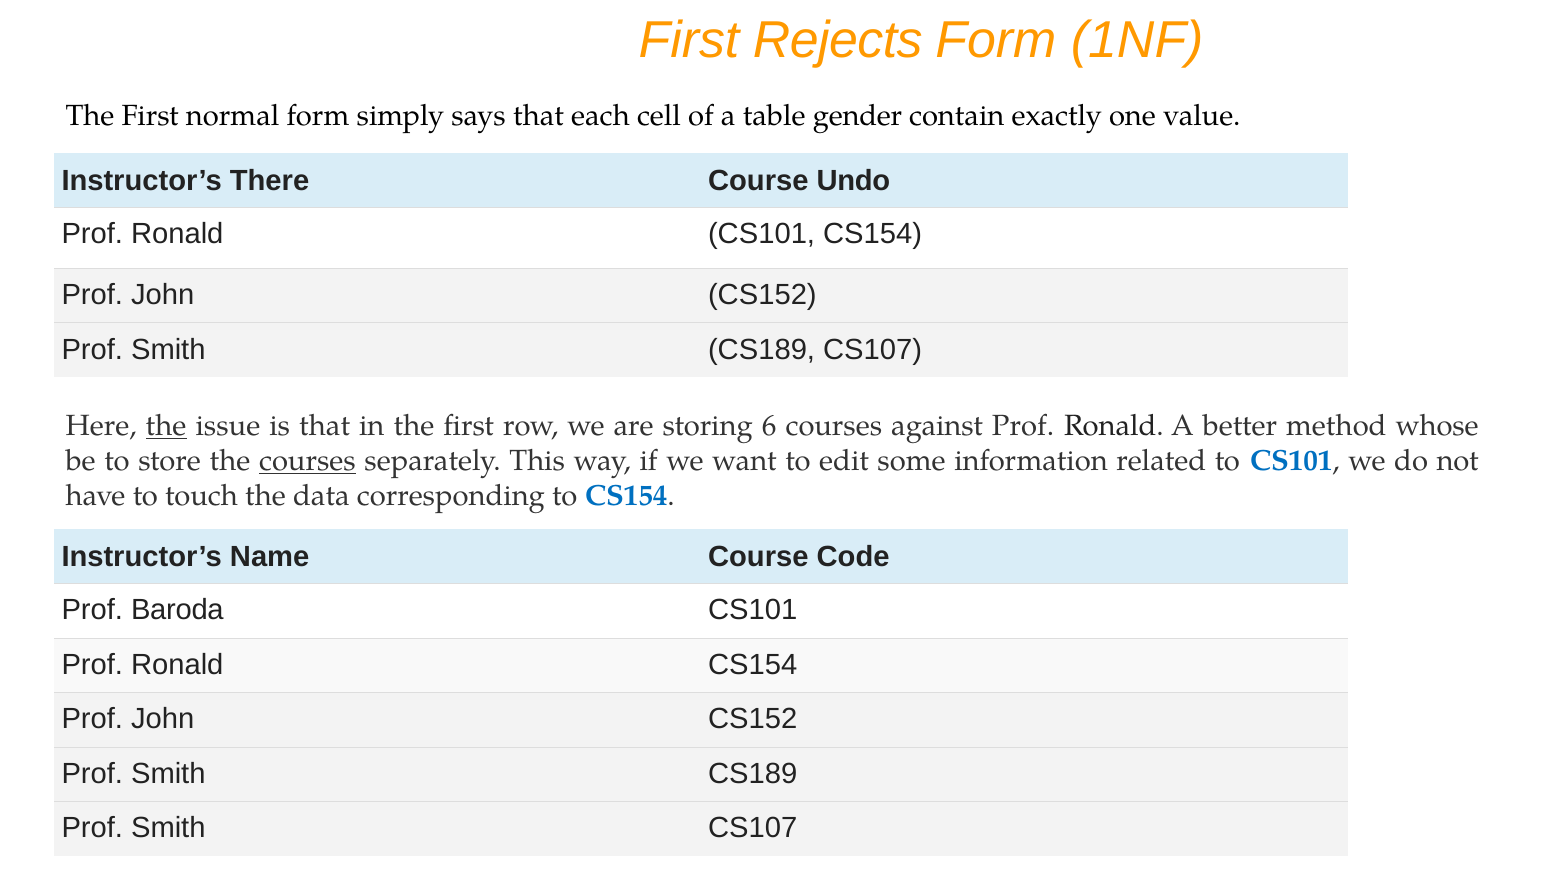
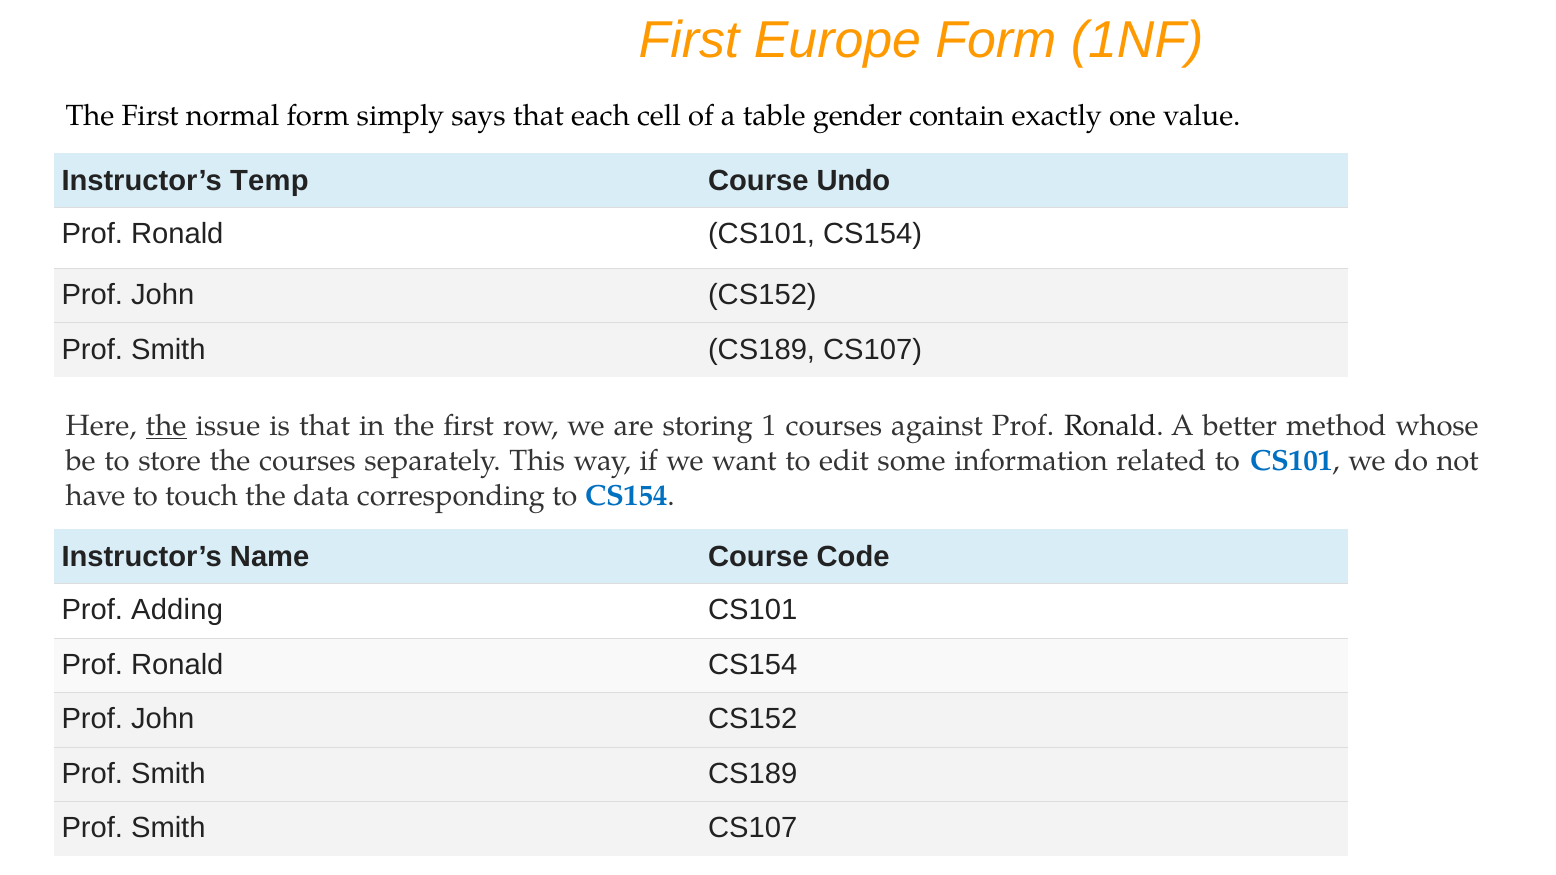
Rejects: Rejects -> Europe
There: There -> Temp
6: 6 -> 1
courses at (307, 461) underline: present -> none
Baroda: Baroda -> Adding
